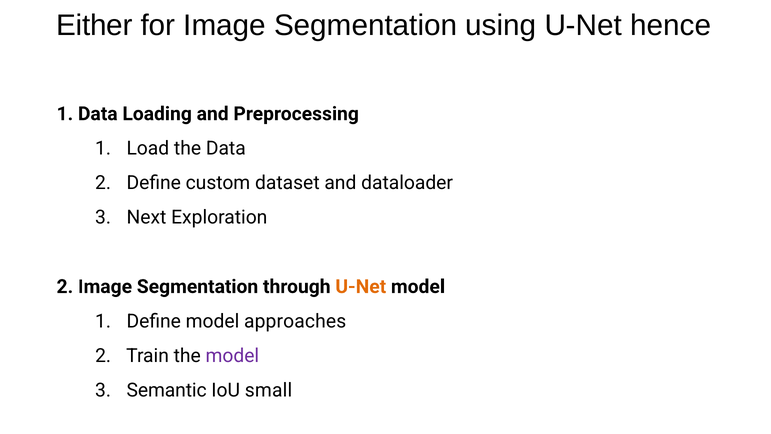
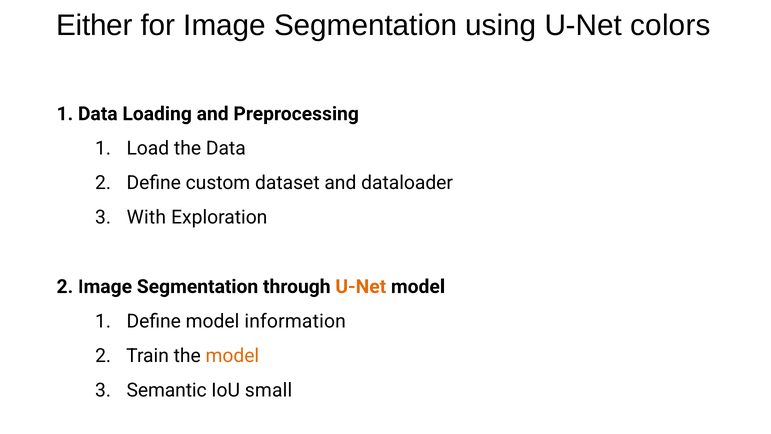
hence: hence -> colors
Next: Next -> With
approaches: approaches -> information
model at (232, 355) colour: purple -> orange
